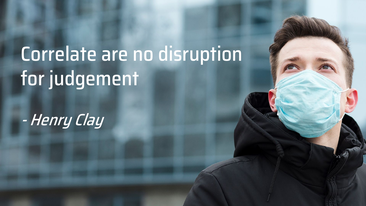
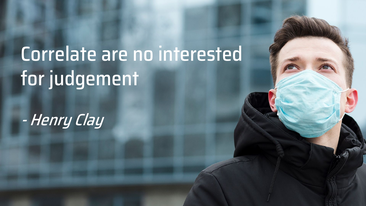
disruption: disruption -> interested
